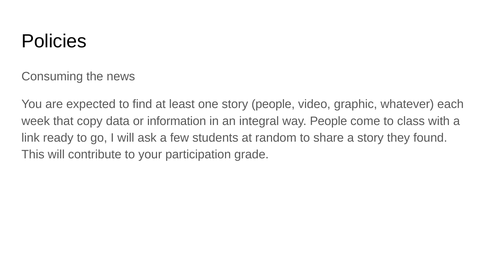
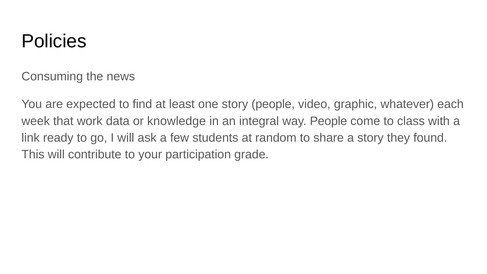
copy: copy -> work
information: information -> knowledge
